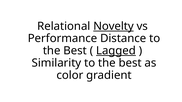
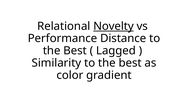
Lagged underline: present -> none
